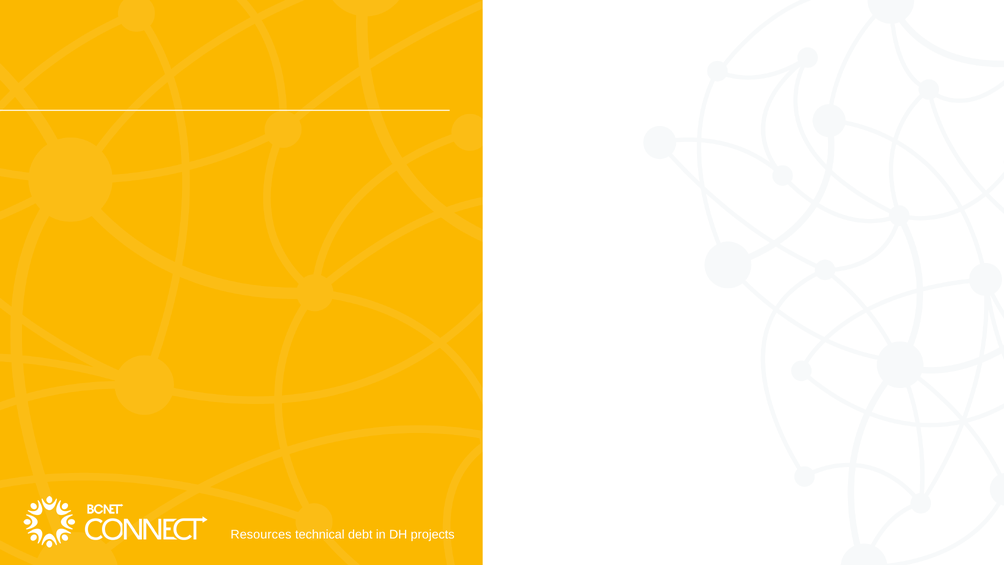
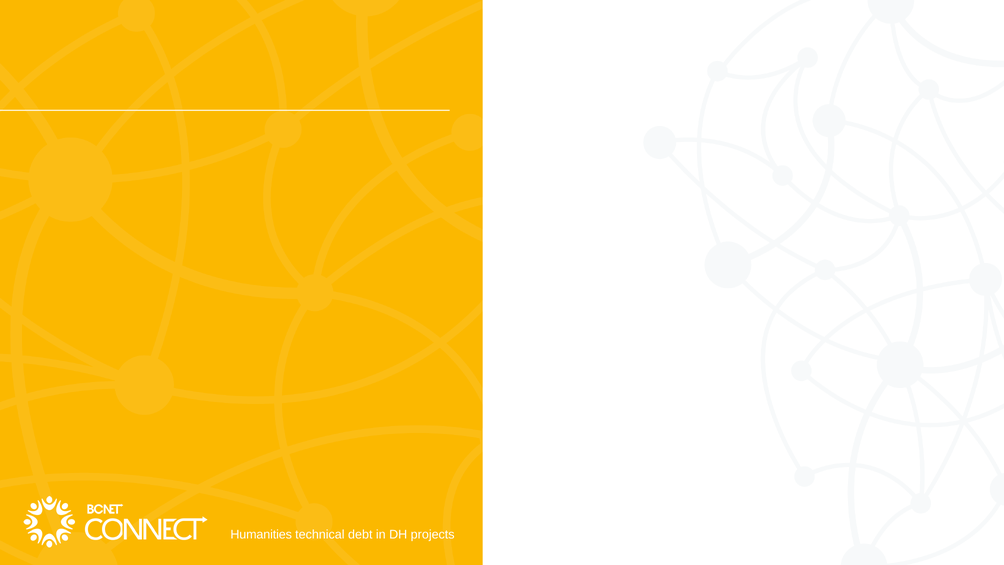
Resources: Resources -> Humanities
